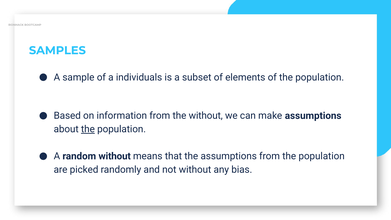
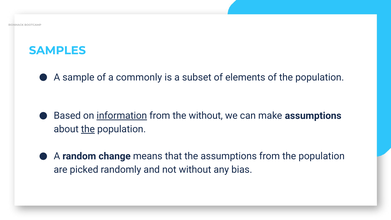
individuals: individuals -> commonly
information underline: none -> present
random without: without -> change
